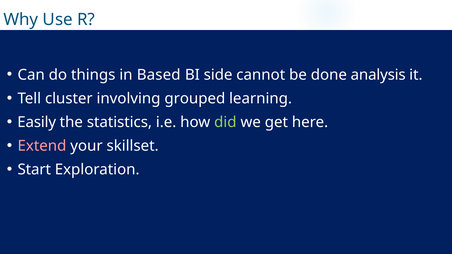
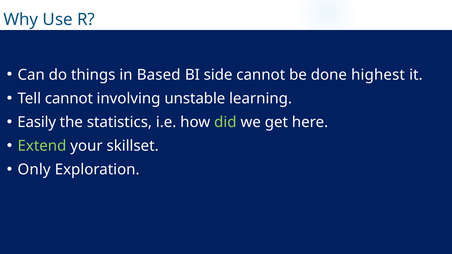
analysis: analysis -> highest
Tell cluster: cluster -> cannot
grouped: grouped -> unstable
Extend colour: pink -> light green
Start: Start -> Only
